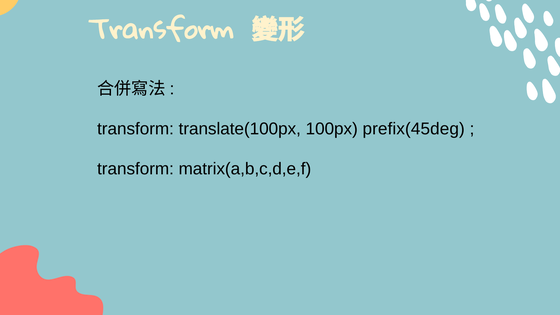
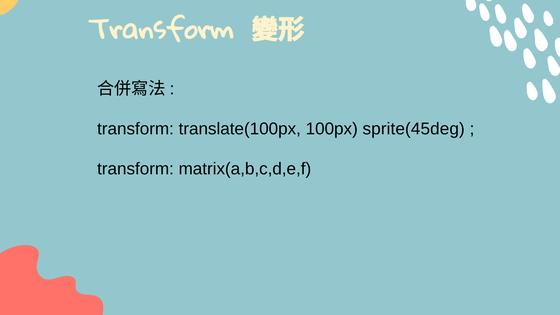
prefix(45deg: prefix(45deg -> sprite(45deg
